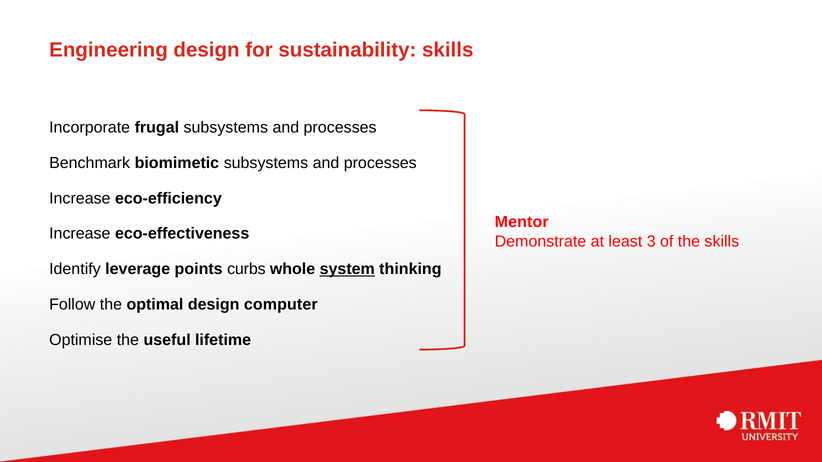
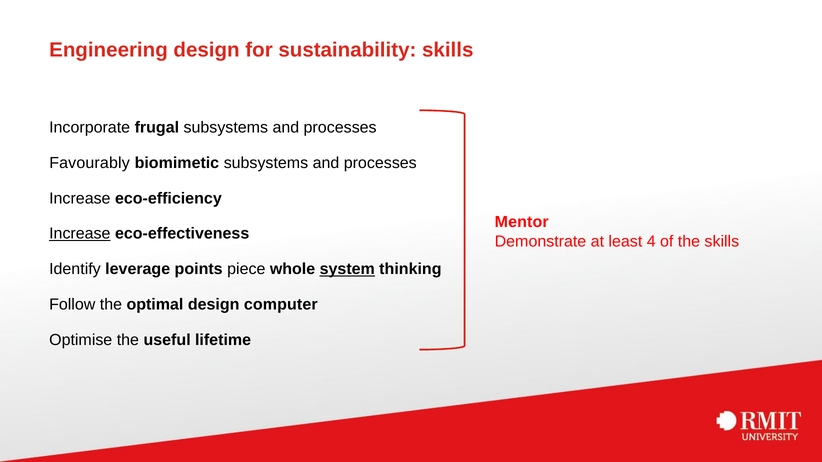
Benchmark: Benchmark -> Favourably
Increase at (80, 234) underline: none -> present
3: 3 -> 4
curbs: curbs -> piece
